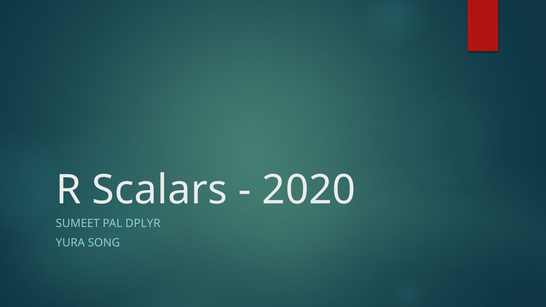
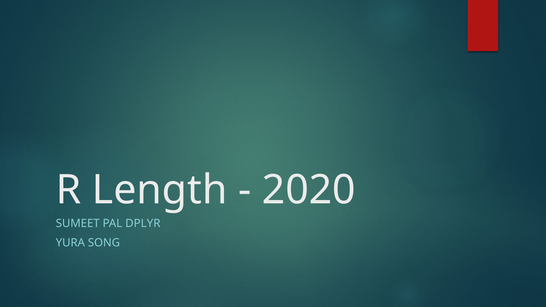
Scalars: Scalars -> Length
